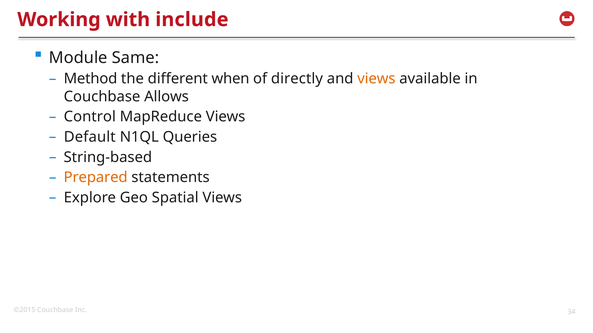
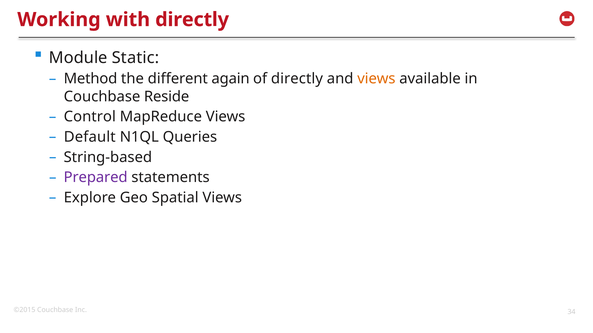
with include: include -> directly
Same: Same -> Static
when: when -> again
Allows: Allows -> Reside
Prepared colour: orange -> purple
